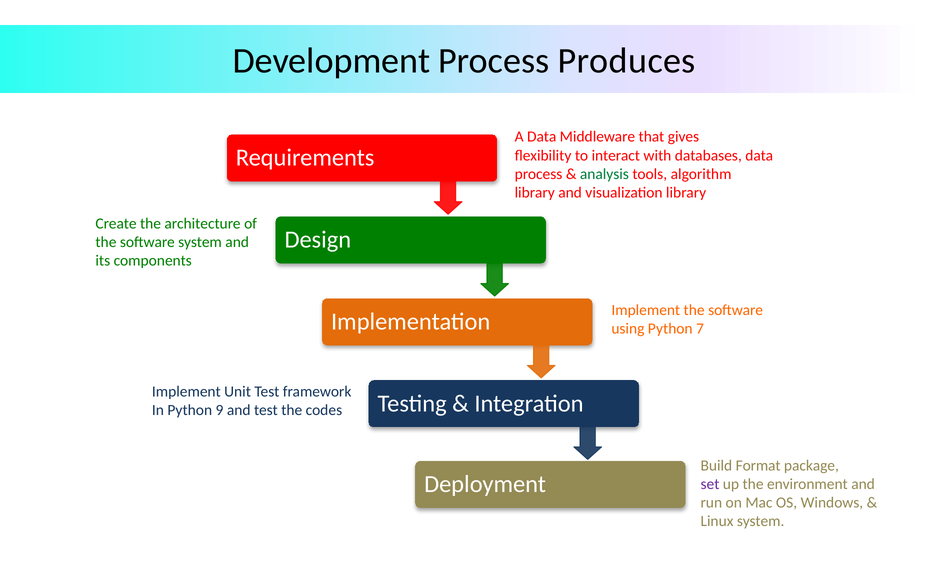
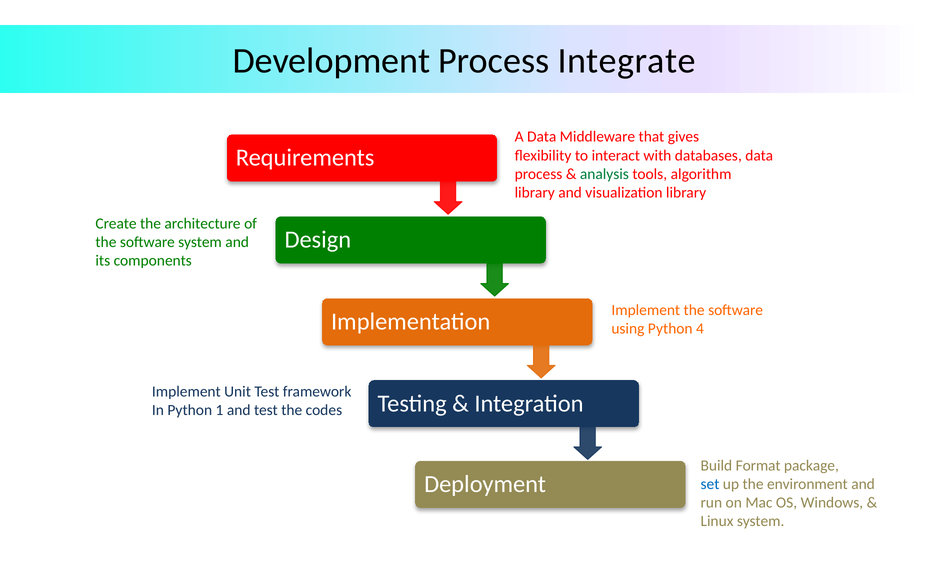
Produces: Produces -> Integrate
7: 7 -> 4
9: 9 -> 1
set colour: purple -> blue
